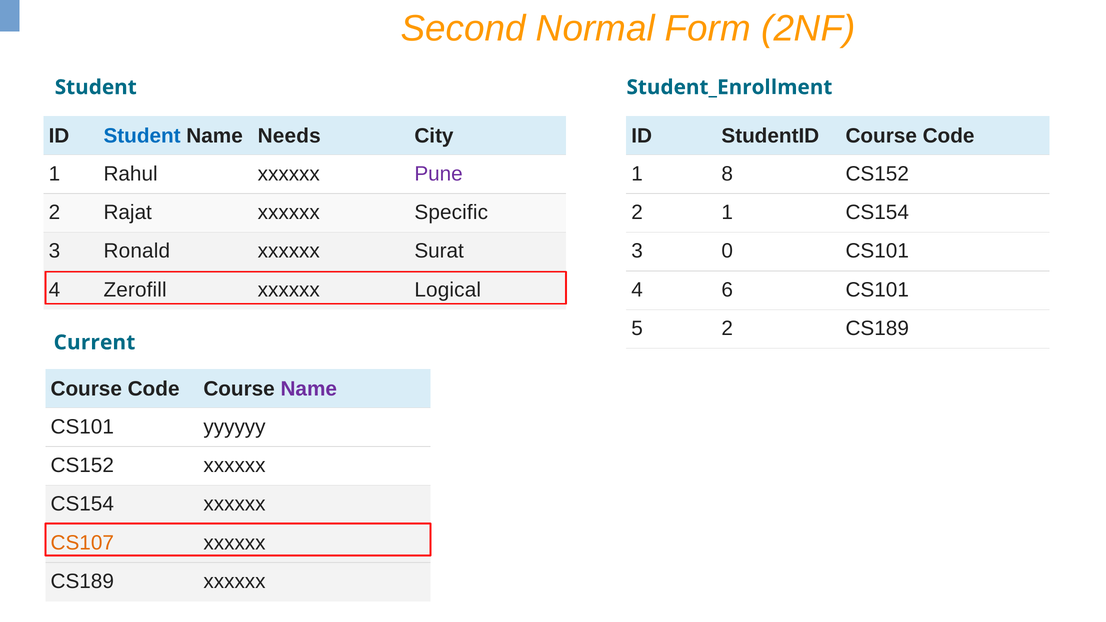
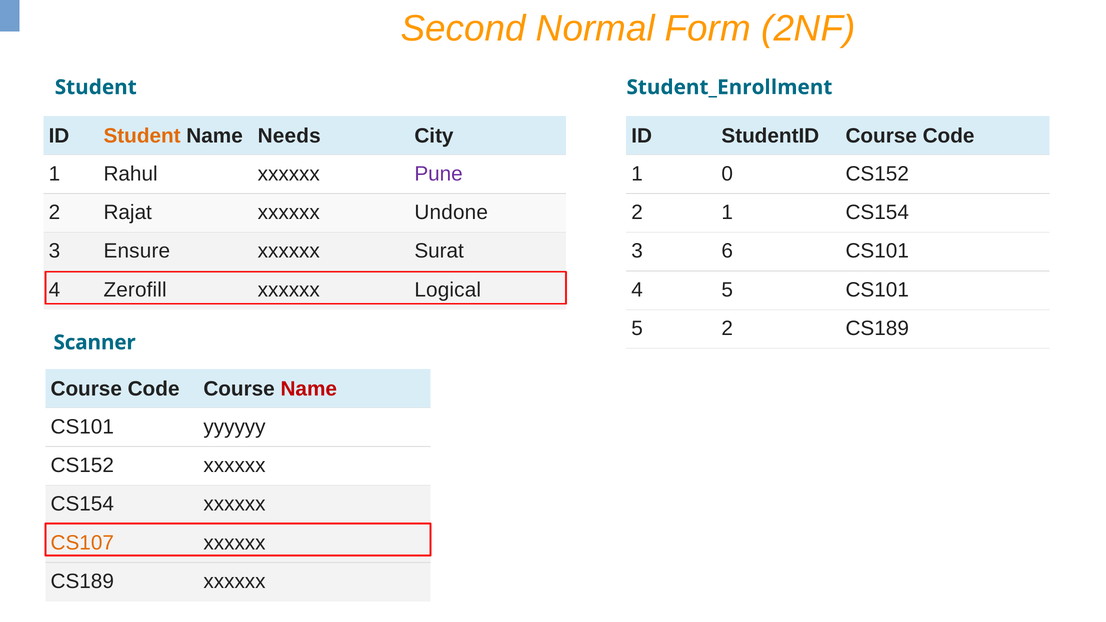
Student at (142, 136) colour: blue -> orange
8: 8 -> 0
Specific: Specific -> Undone
Ronald: Ronald -> Ensure
0: 0 -> 6
4 6: 6 -> 5
Current: Current -> Scanner
Name at (309, 389) colour: purple -> red
